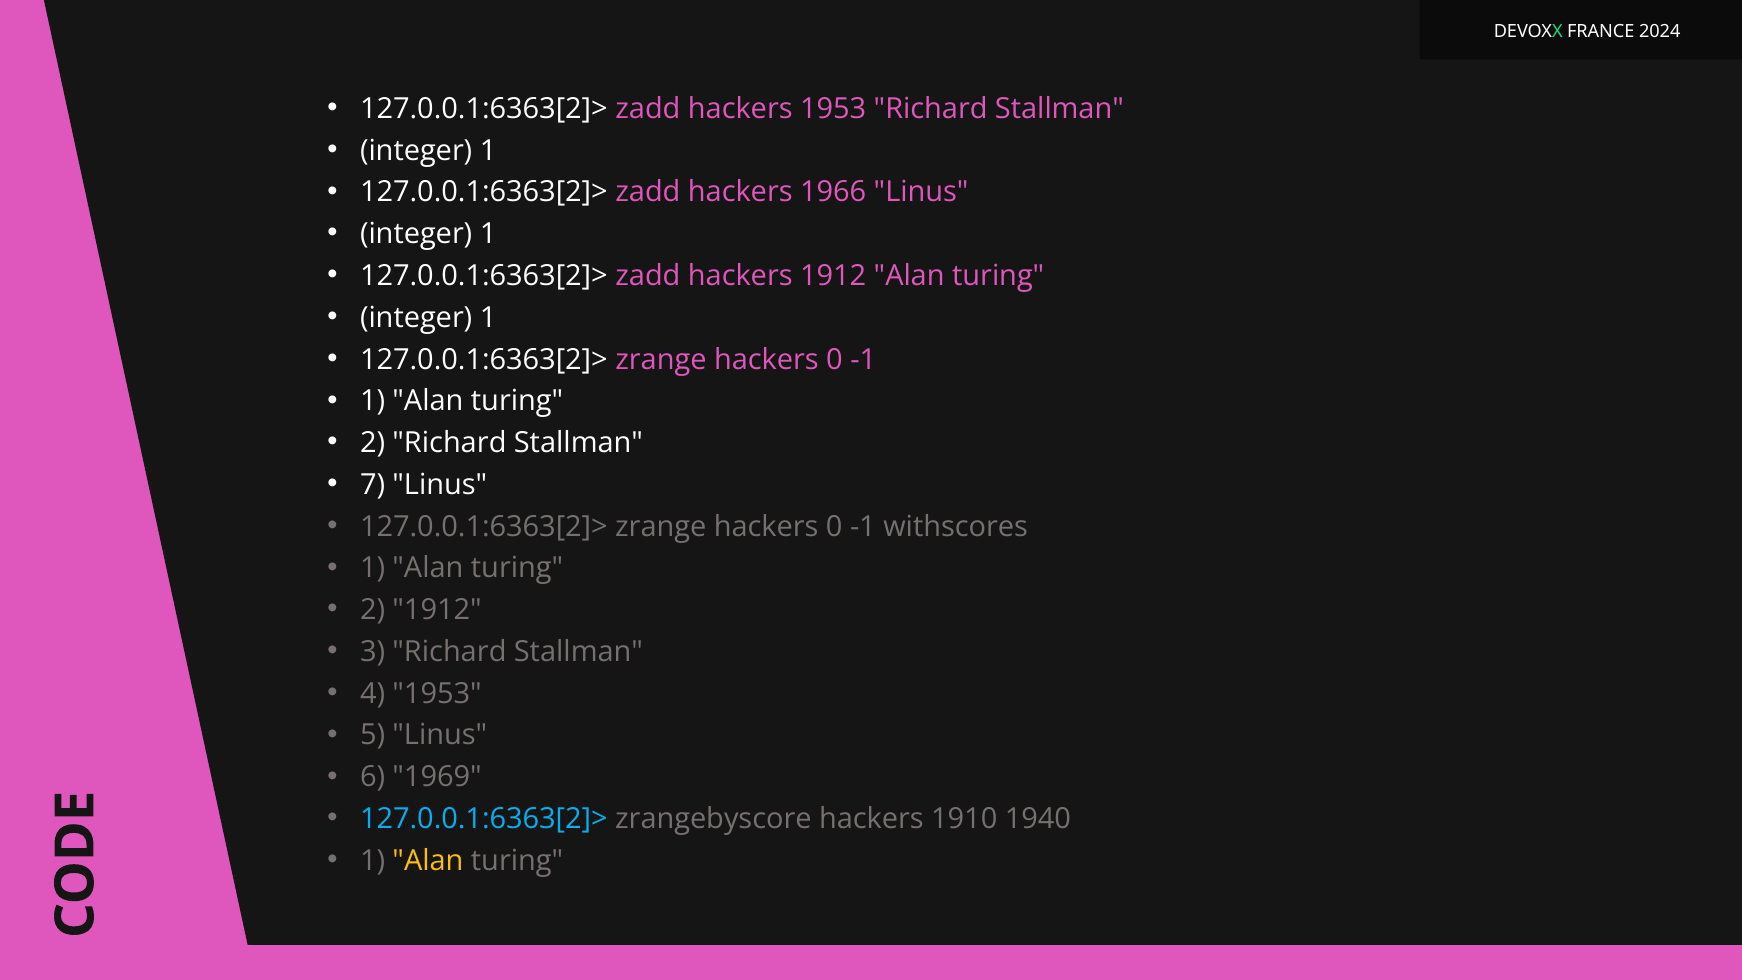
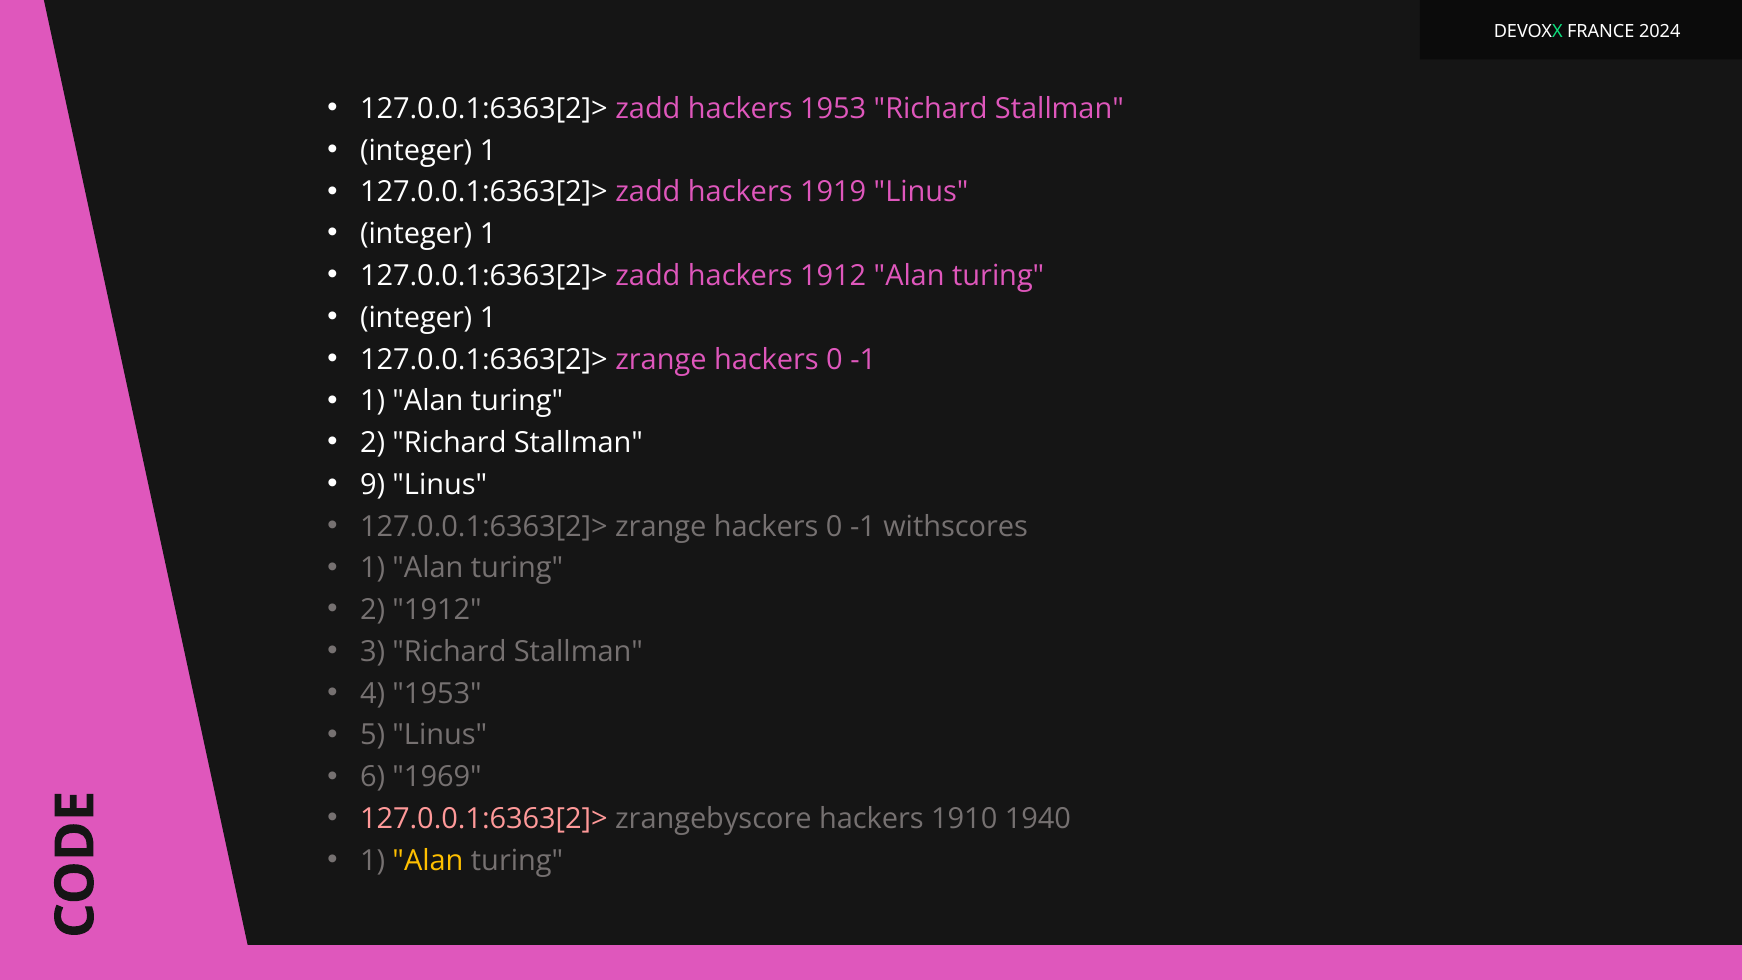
1966: 1966 -> 1919
7: 7 -> 9
127.0.0.1:6363[2]> at (484, 819) colour: light blue -> pink
